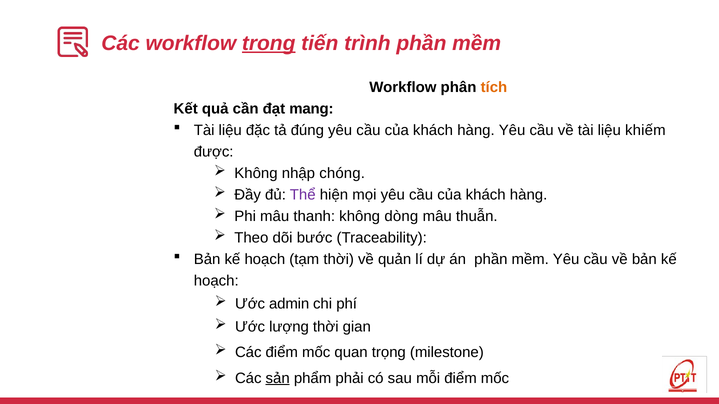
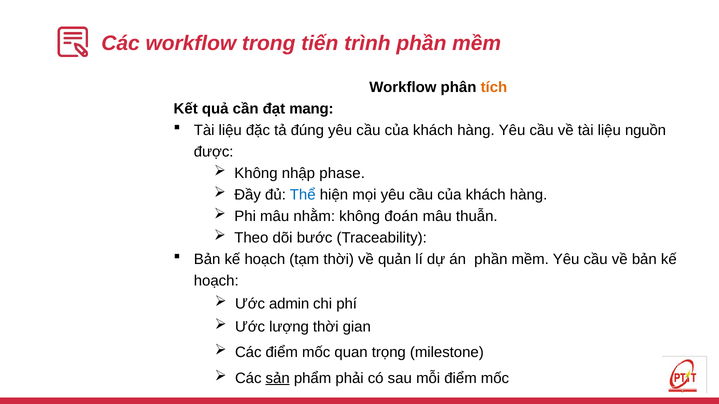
trong underline: present -> none
khiếm: khiếm -> nguồn
chóng: chóng -> phase
Thể colour: purple -> blue
thanh: thanh -> nhằm
dòng: dòng -> đoán
